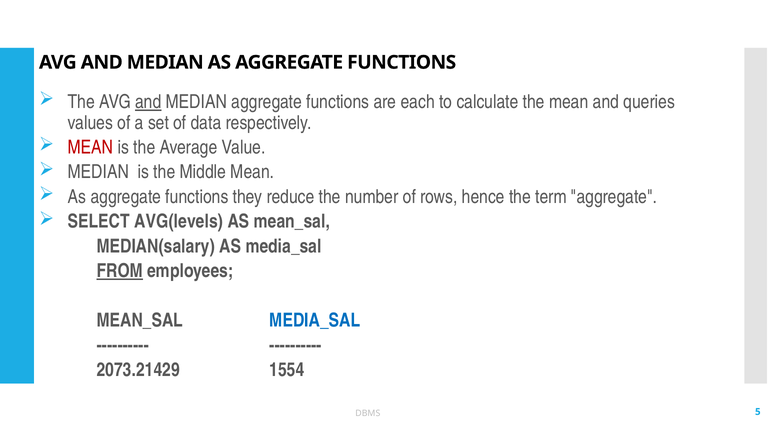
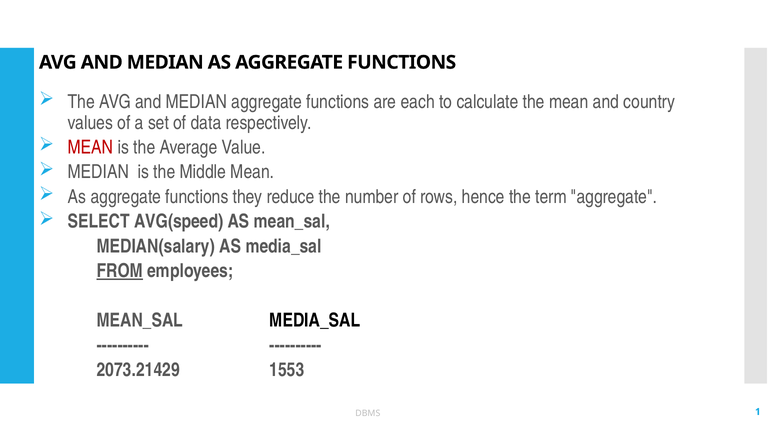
and at (148, 102) underline: present -> none
queries: queries -> country
AVG(levels: AVG(levels -> AVG(speed
MEDIA_SAL at (315, 320) colour: blue -> black
1554: 1554 -> 1553
5: 5 -> 1
